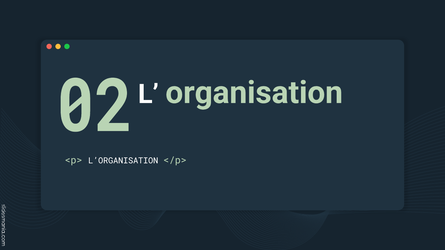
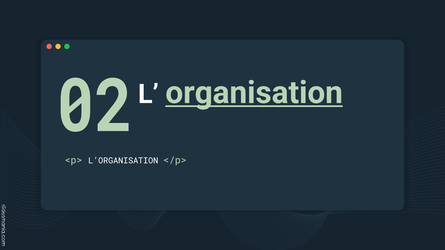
organisation underline: none -> present
